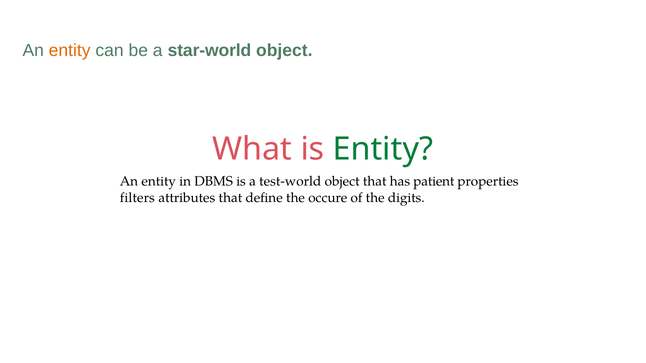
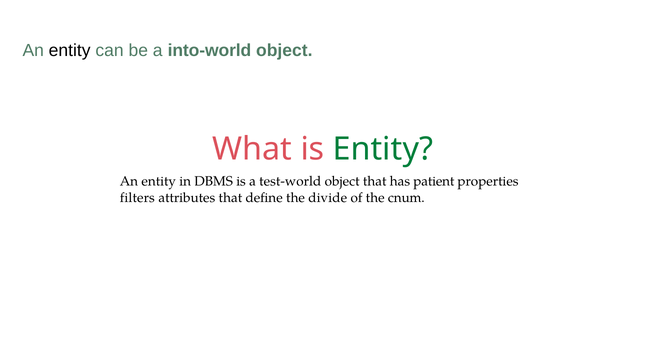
entity at (70, 51) colour: orange -> black
star-world: star-world -> into-world
occure: occure -> divide
digits: digits -> cnum
